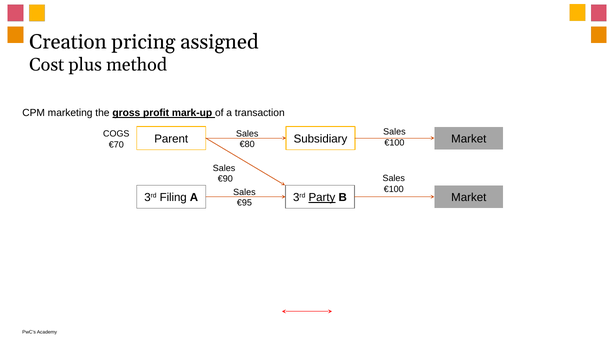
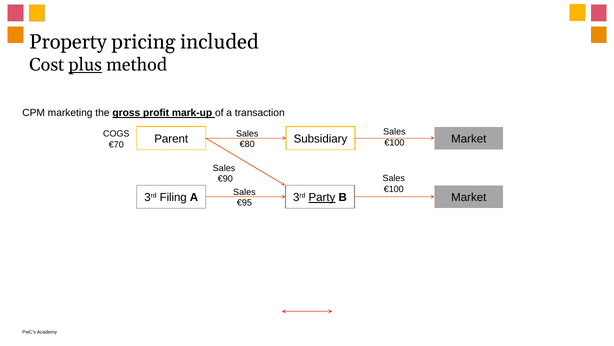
Creation: Creation -> Property
assigned: assigned -> included
plus underline: none -> present
